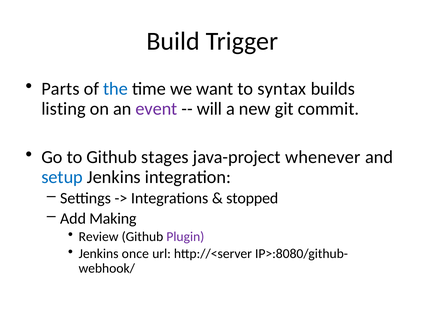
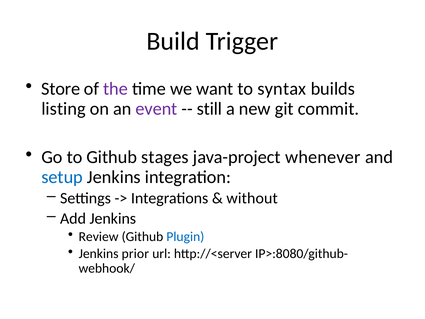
Parts: Parts -> Store
the colour: blue -> purple
will: will -> still
stopped: stopped -> without
Add Making: Making -> Jenkins
Plugin colour: purple -> blue
once: once -> prior
